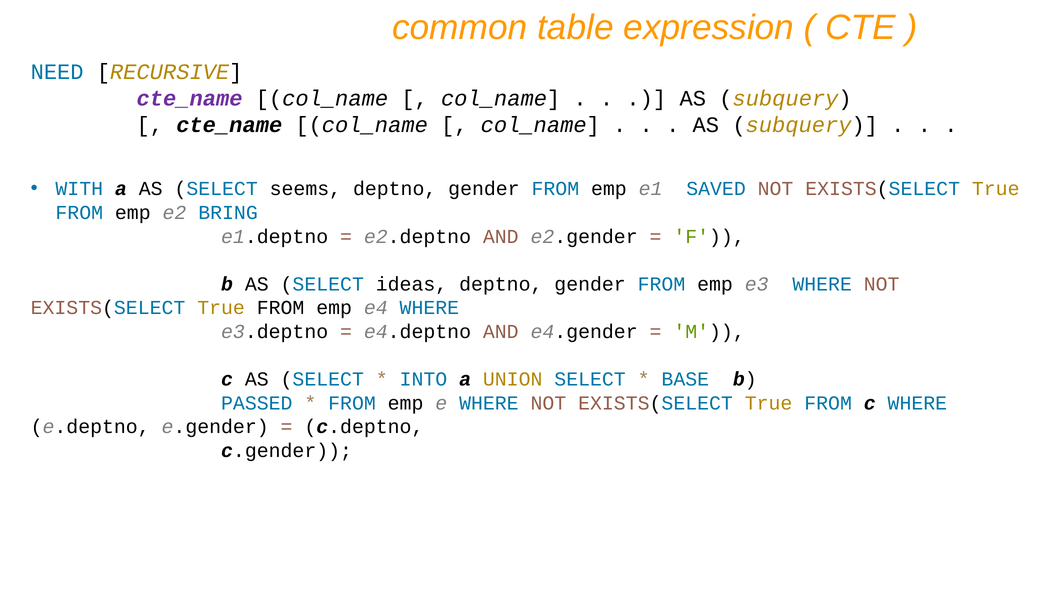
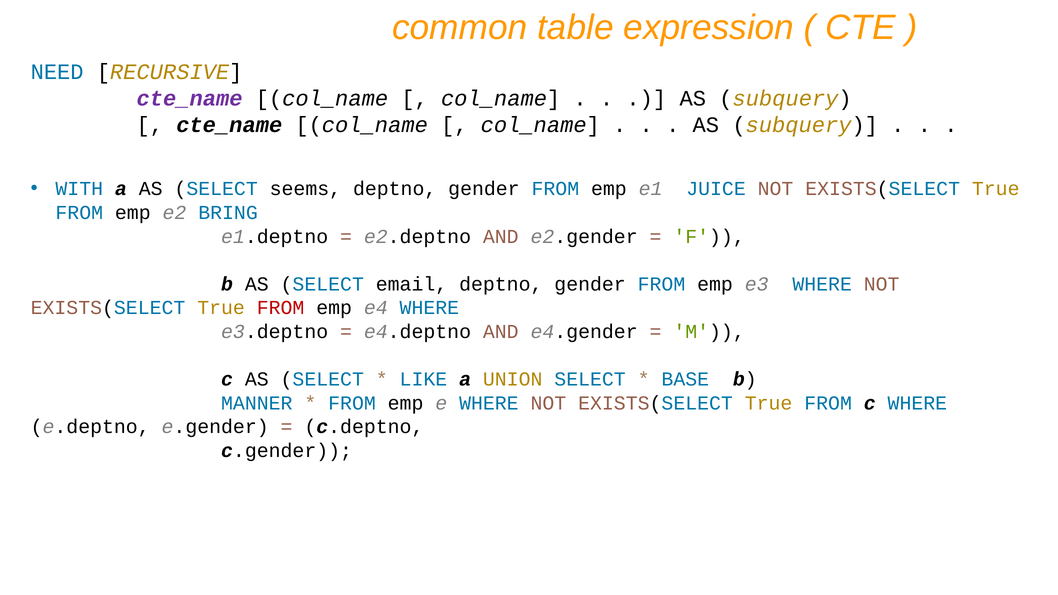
SAVED: SAVED -> JUICE
ideas: ideas -> email
FROM at (281, 308) colour: black -> red
INTO: INTO -> LIKE
PASSED: PASSED -> MANNER
